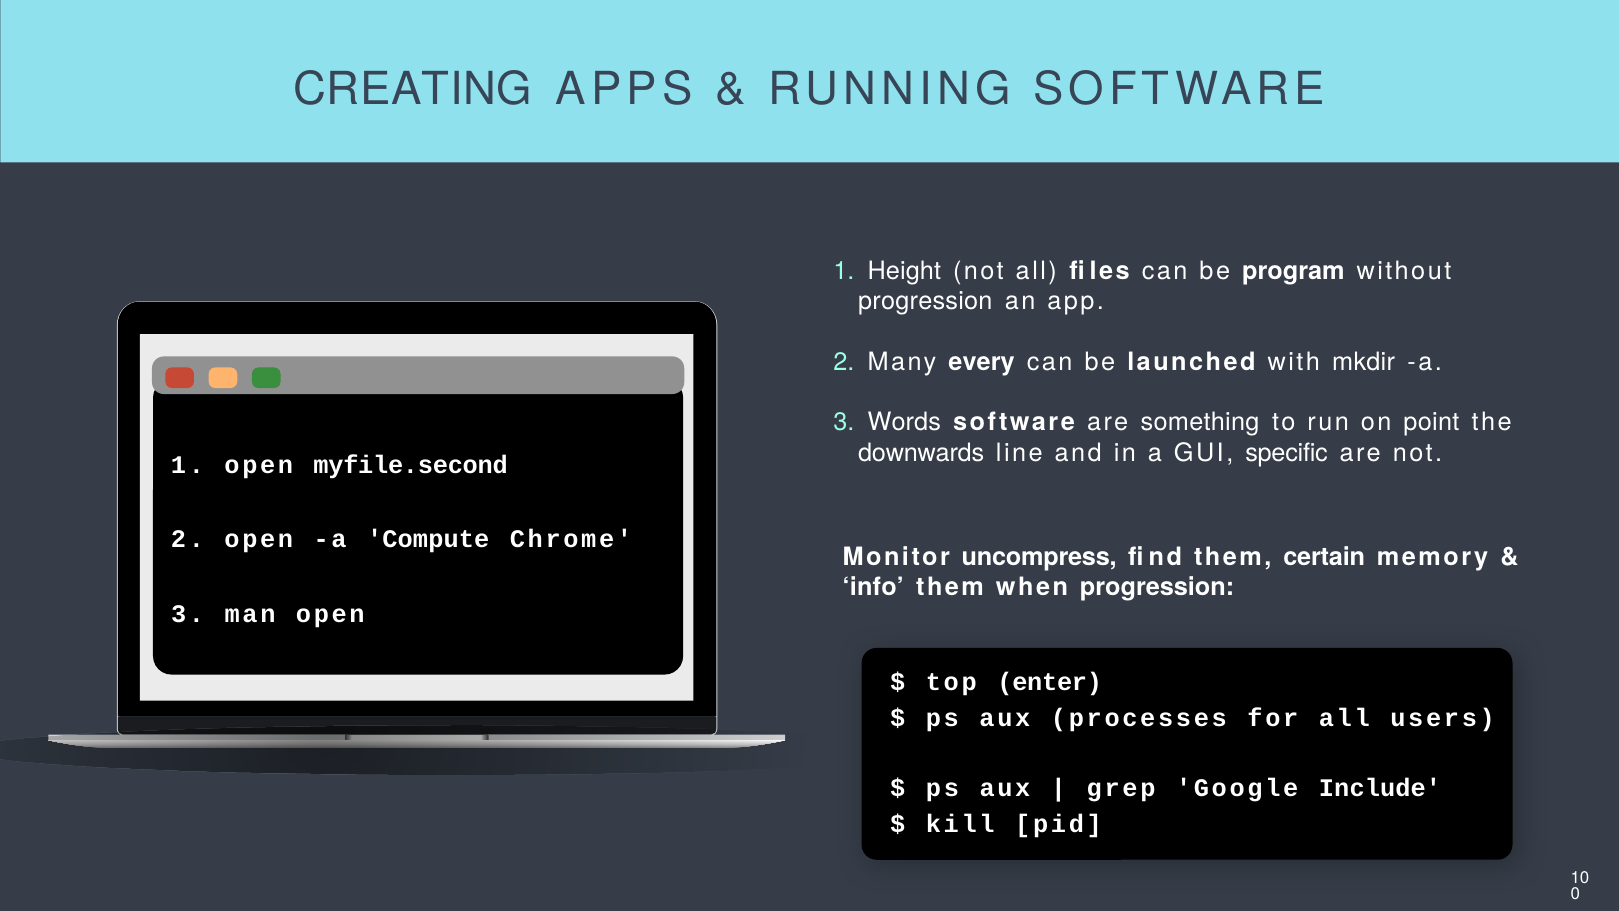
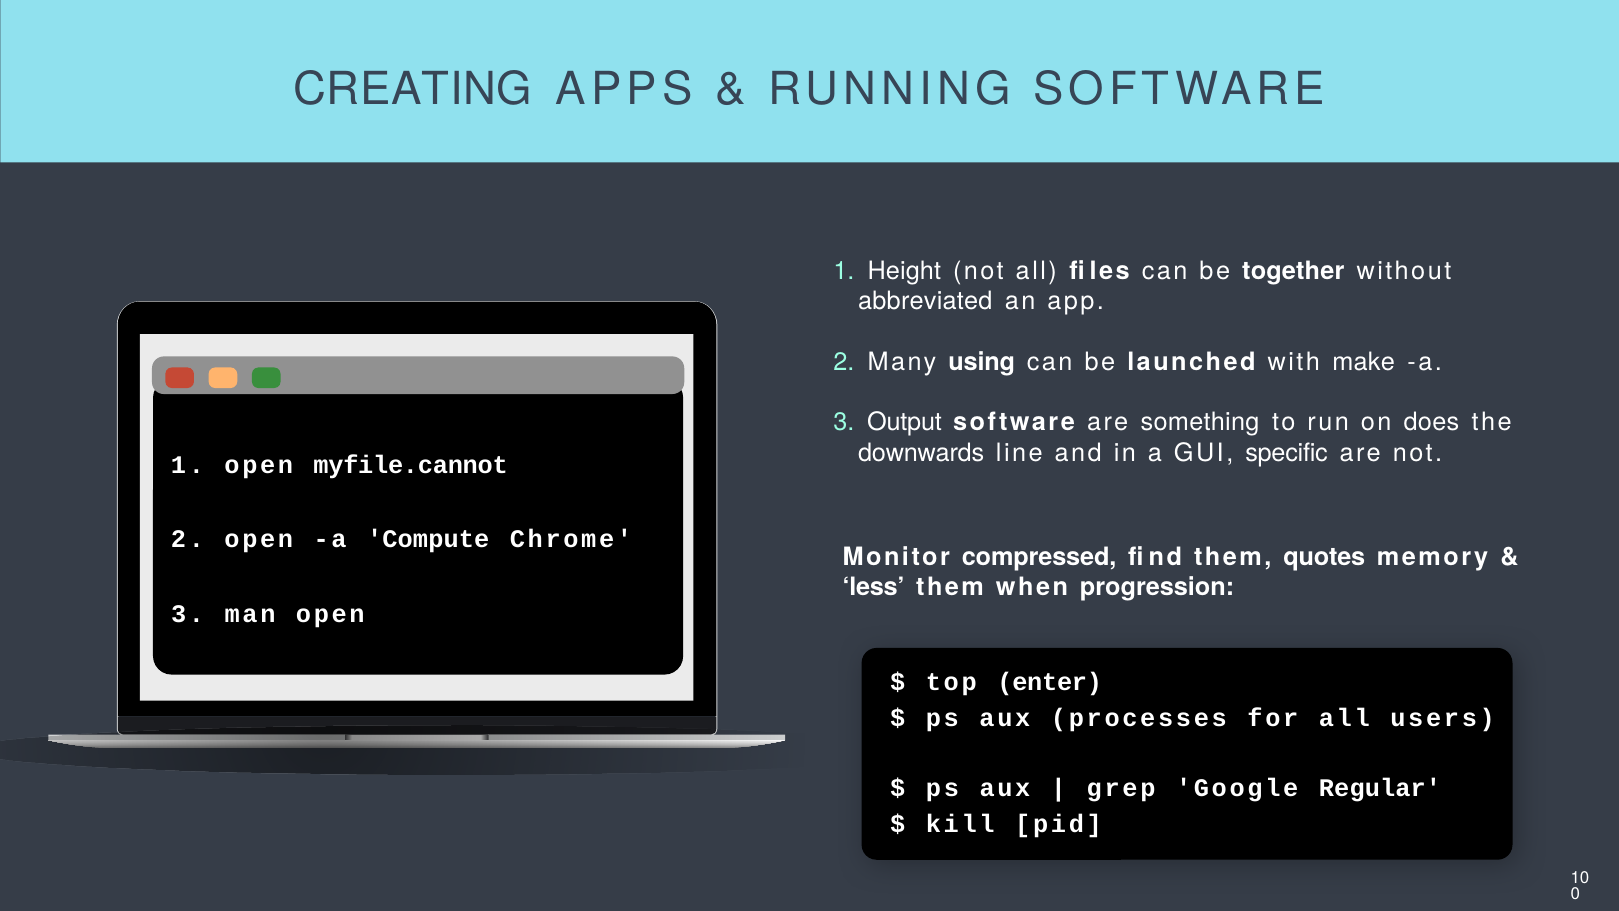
program: program -> together
progression at (925, 301): progression -> abbreviated
every: every -> using
mkdir: mkdir -> make
Words: Words -> Output
point: point -> does
myfile.second: myfile.second -> myfile.cannot
uncompress: uncompress -> compressed
certain: certain -> quotes
info: info -> less
Include: Include -> Regular
